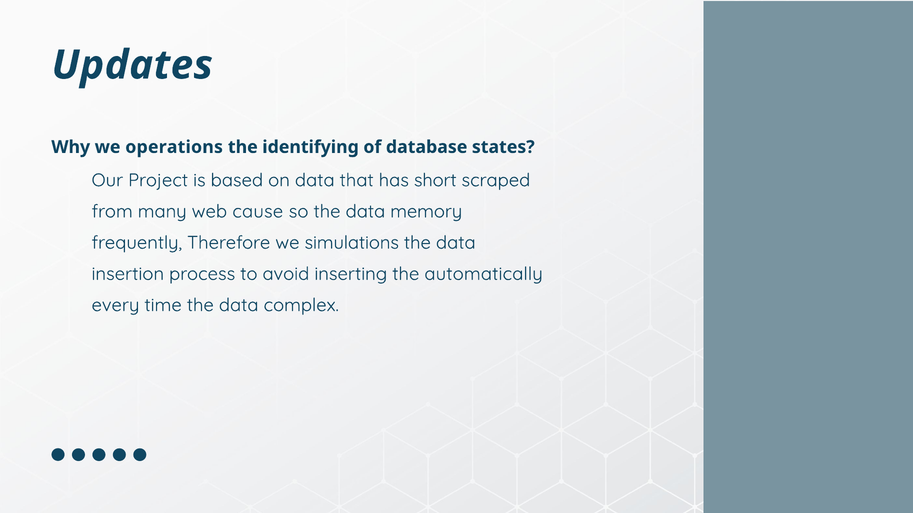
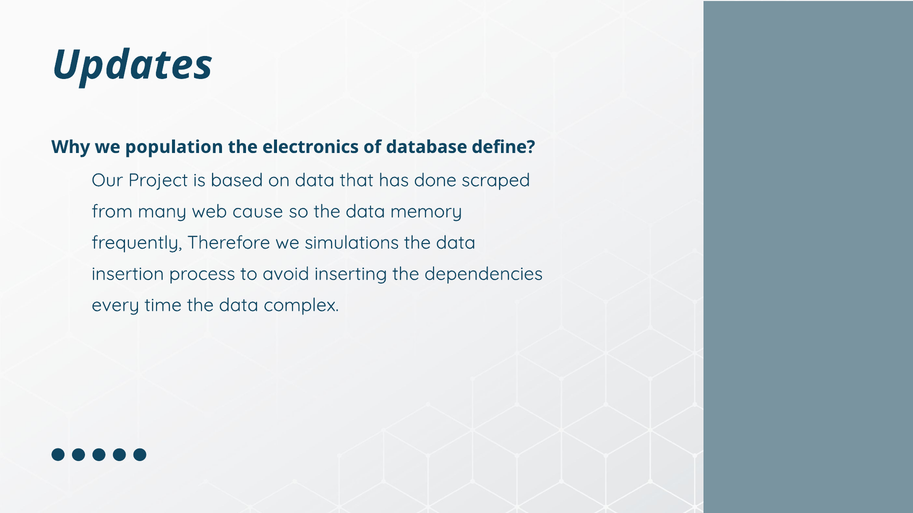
operations: operations -> population
identifying: identifying -> electronics
states: states -> define
short: short -> done
automatically: automatically -> dependencies
